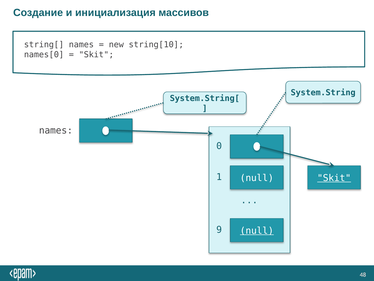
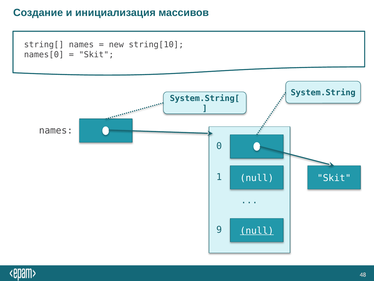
Skit at (334, 178) underline: present -> none
